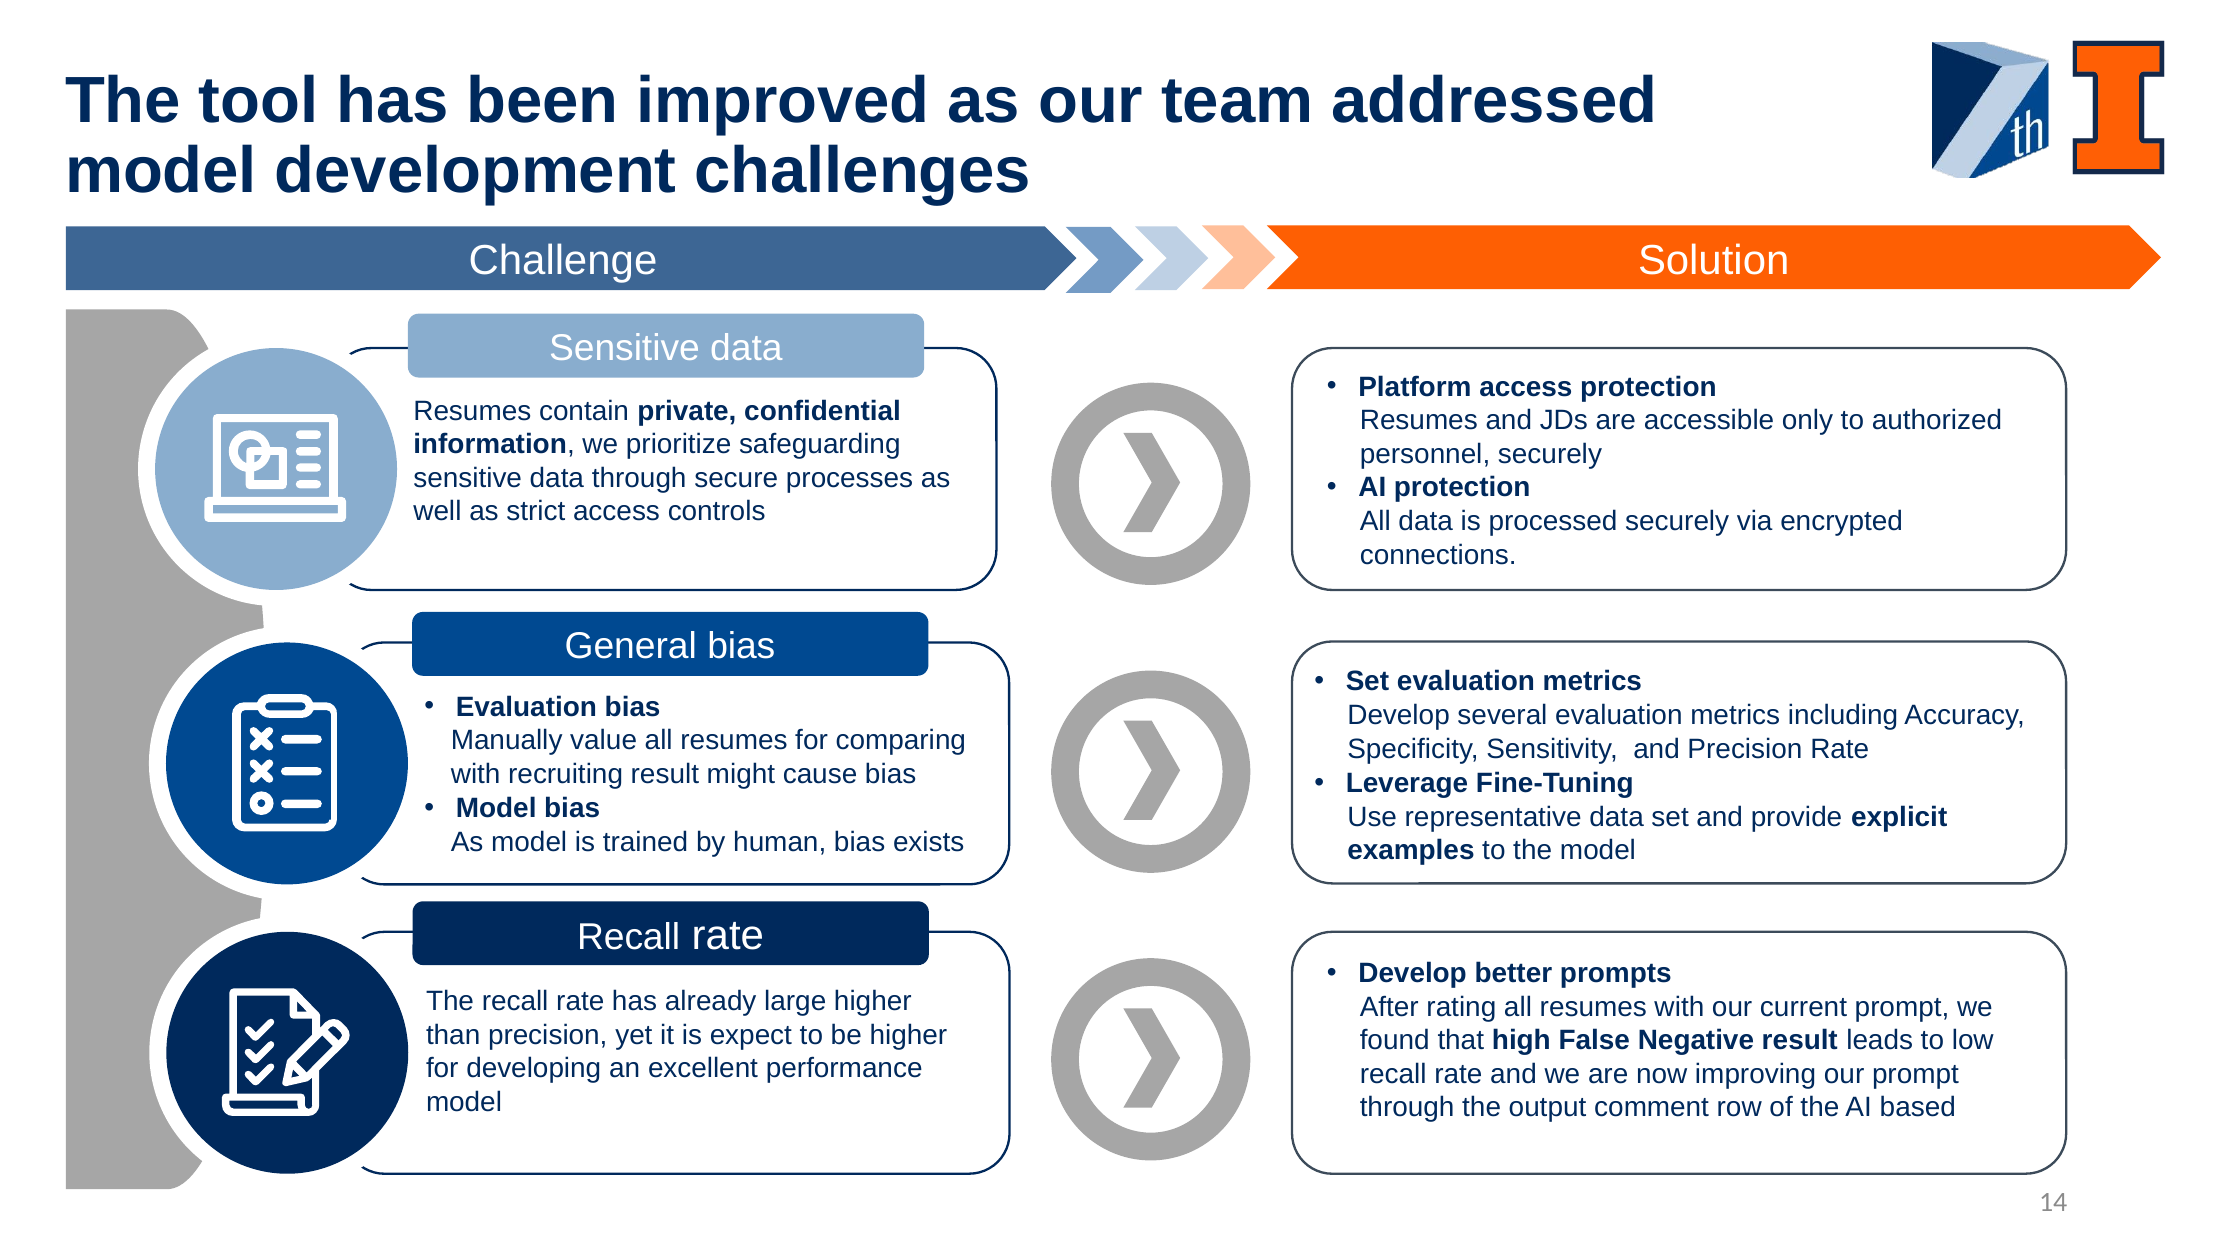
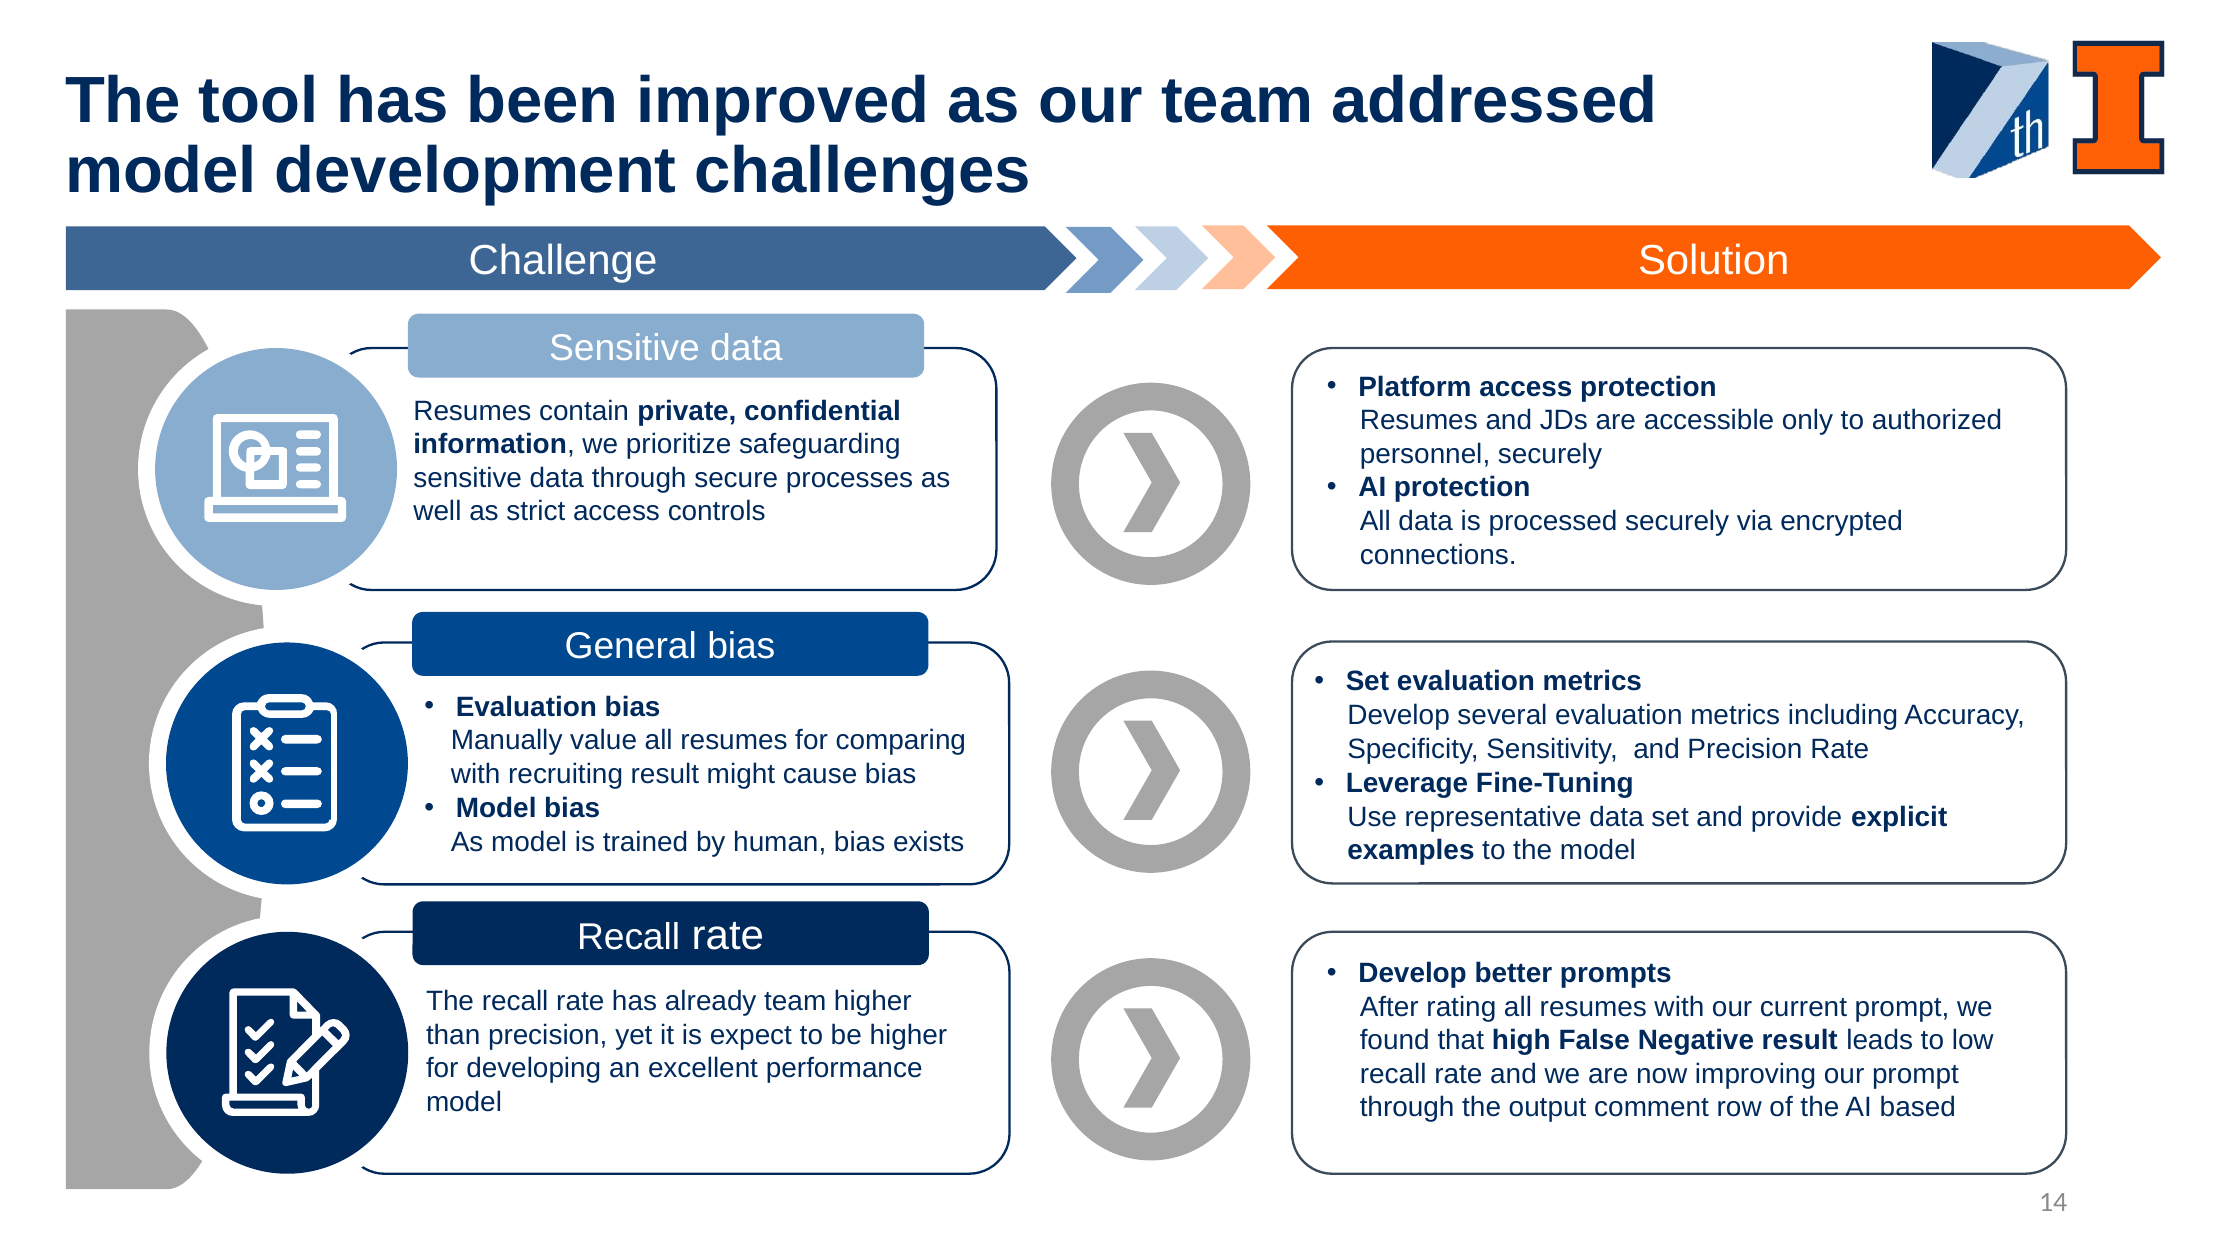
already large: large -> team
